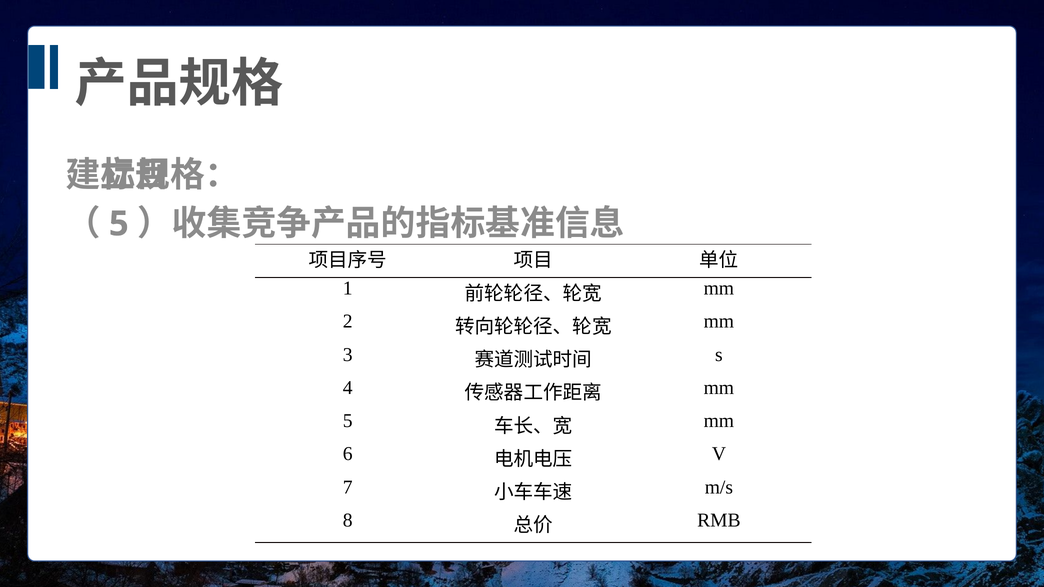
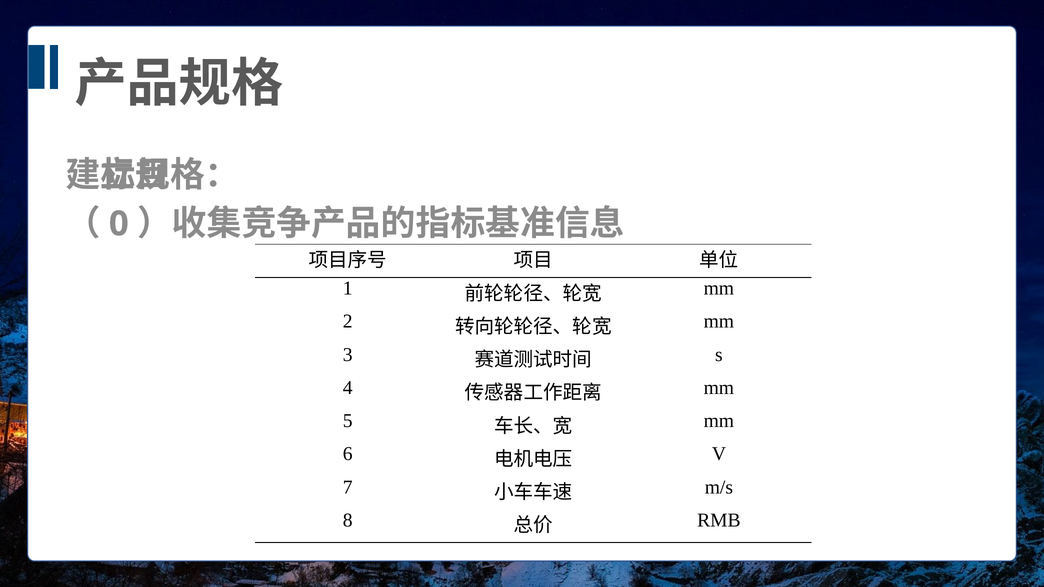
5 at (119, 224): 5 -> 0
